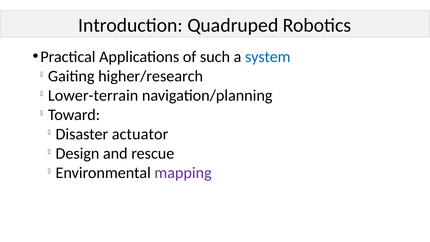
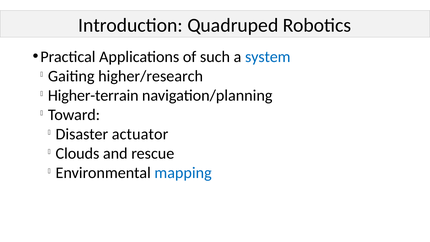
Lower-terrain: Lower-terrain -> Higher-terrain
Design: Design -> Clouds
mapping colour: purple -> blue
